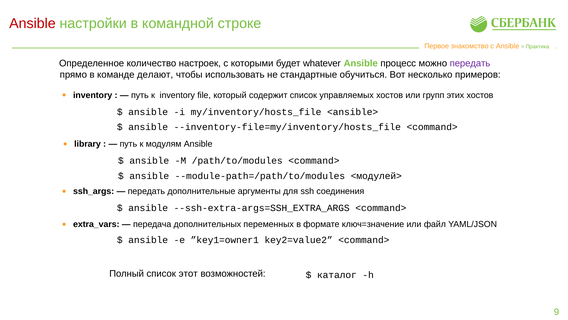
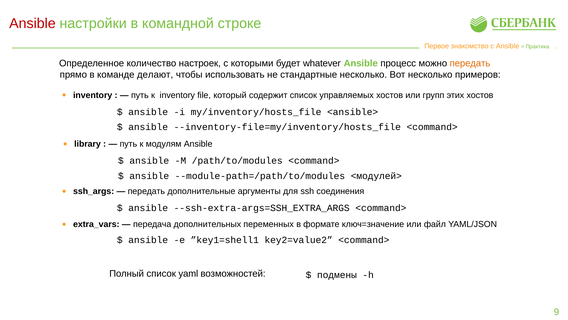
передать at (470, 63) colour: purple -> orange
стандартные обучиться: обучиться -> несколько
”key1=owner1: ”key1=owner1 -> ”key1=shell1
этот: этот -> yaml
каталог: каталог -> подмены
